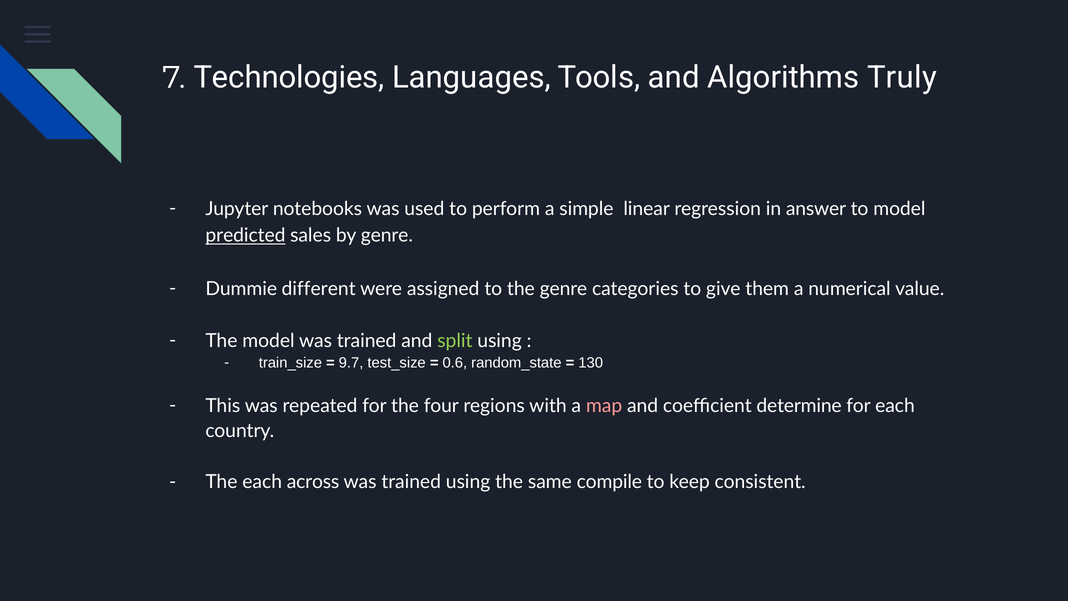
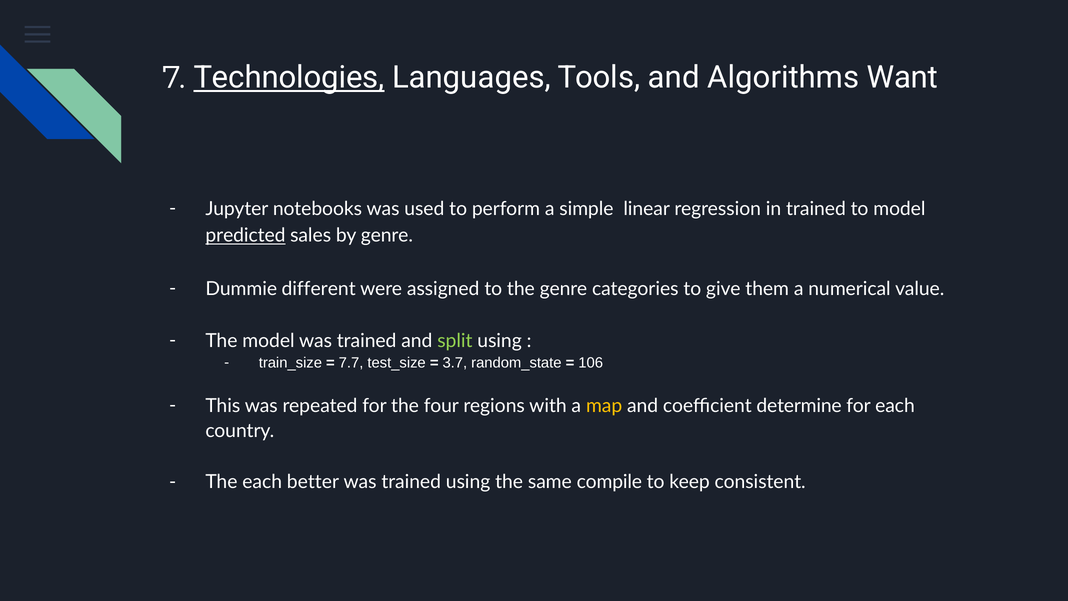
Technologies underline: none -> present
Truly: Truly -> Want
in answer: answer -> trained
9.7: 9.7 -> 7.7
0.6: 0.6 -> 3.7
130: 130 -> 106
map colour: pink -> yellow
across: across -> better
